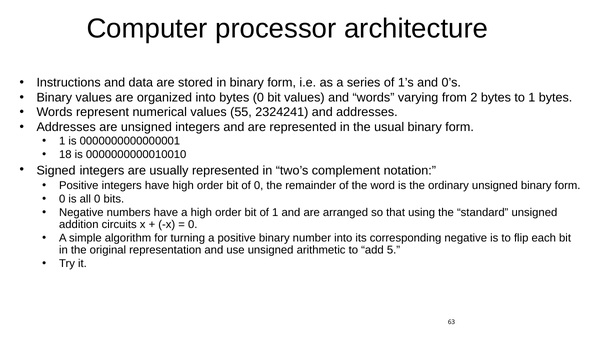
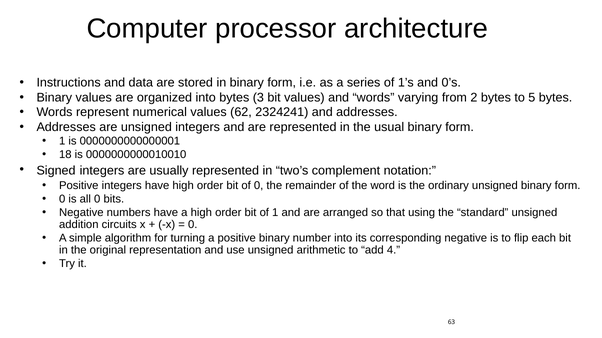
bytes 0: 0 -> 3
to 1: 1 -> 5
55: 55 -> 62
5: 5 -> 4
